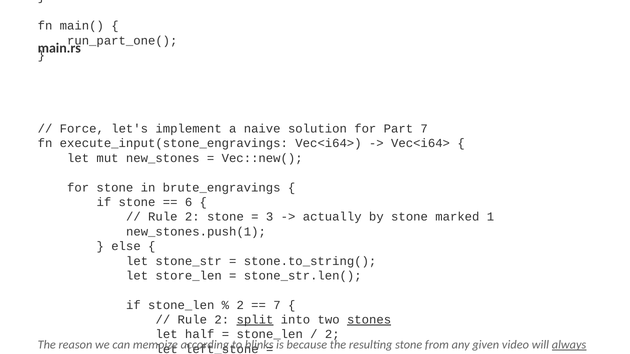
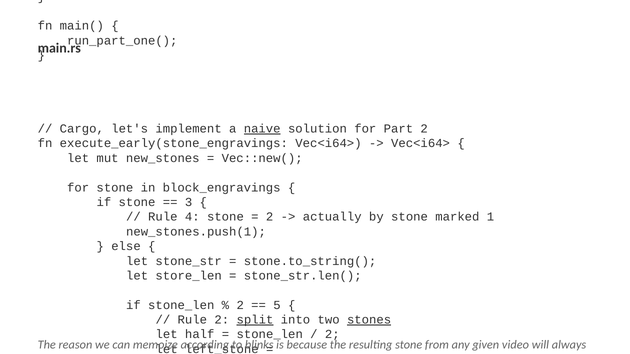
Force: Force -> Cargo
naive underline: none -> present
Part 7: 7 -> 2
execute_input(stone_engravings: execute_input(stone_engravings -> execute_early(stone_engravings
brute_engravings: brute_engravings -> block_engravings
6 at (189, 202): 6 -> 3
2 at (192, 217): 2 -> 4
3 at (270, 217): 3 -> 2
7 at (277, 305): 7 -> 5
always underline: present -> none
